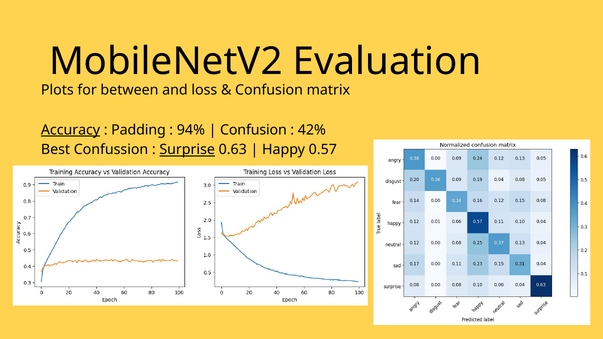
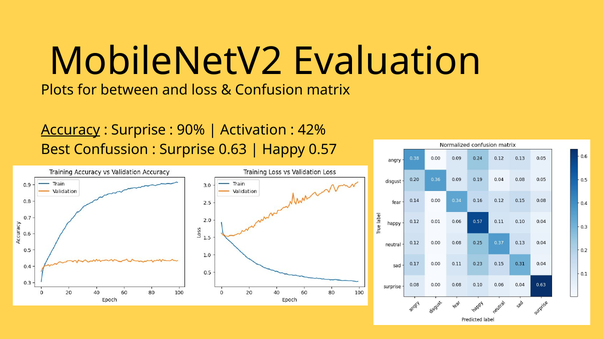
Padding at (139, 130): Padding -> Surprise
94%: 94% -> 90%
Confusion at (253, 130): Confusion -> Activation
Surprise at (187, 150) underline: present -> none
